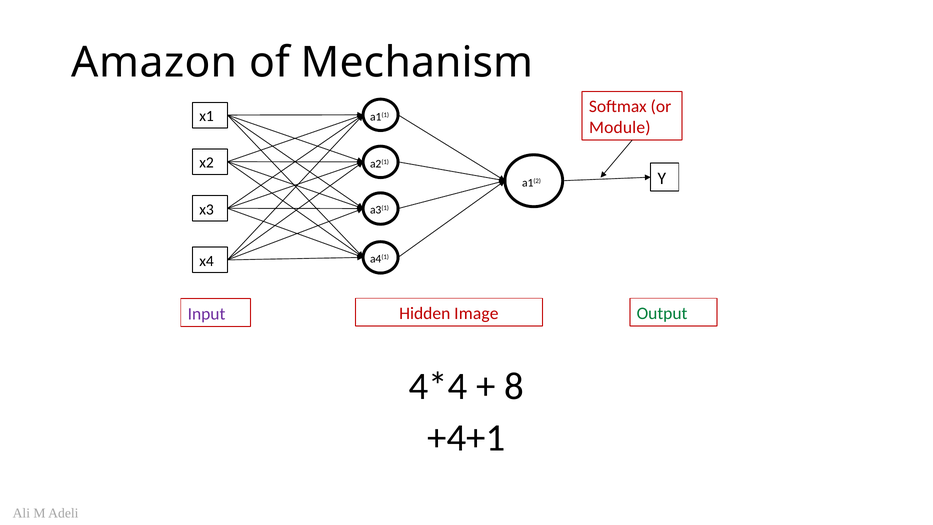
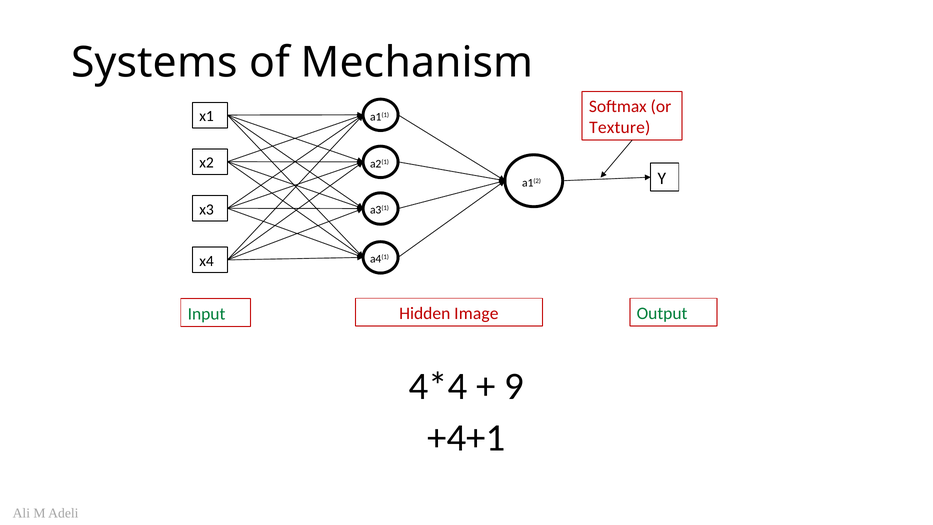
Amazon: Amazon -> Systems
Module: Module -> Texture
Input colour: purple -> green
8: 8 -> 9
